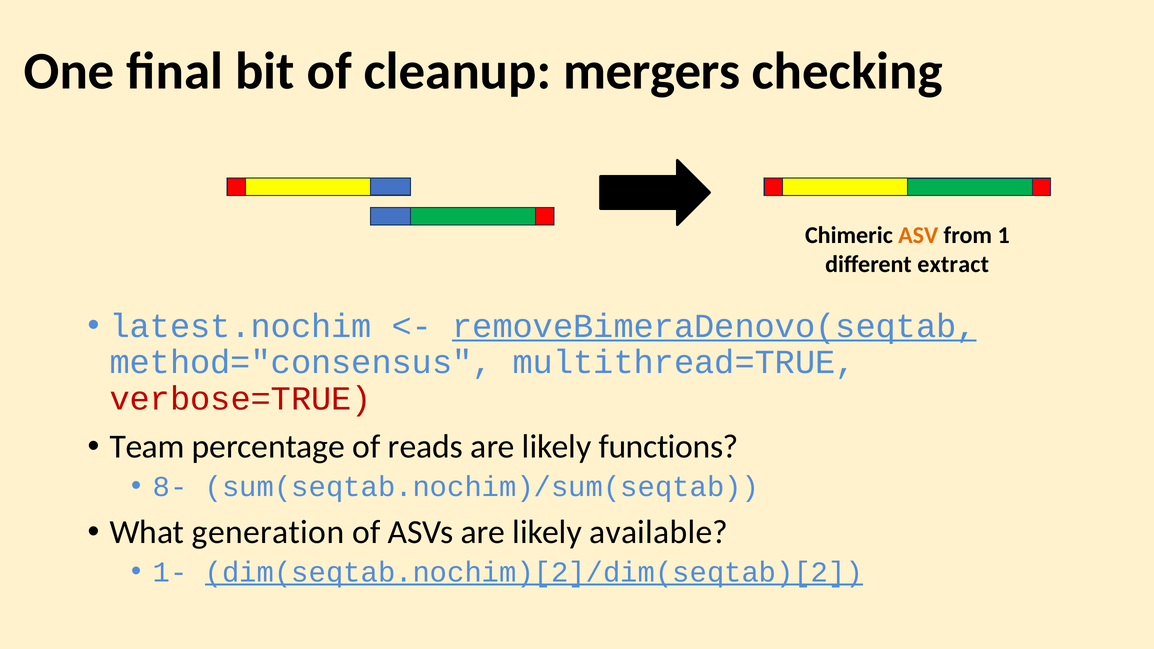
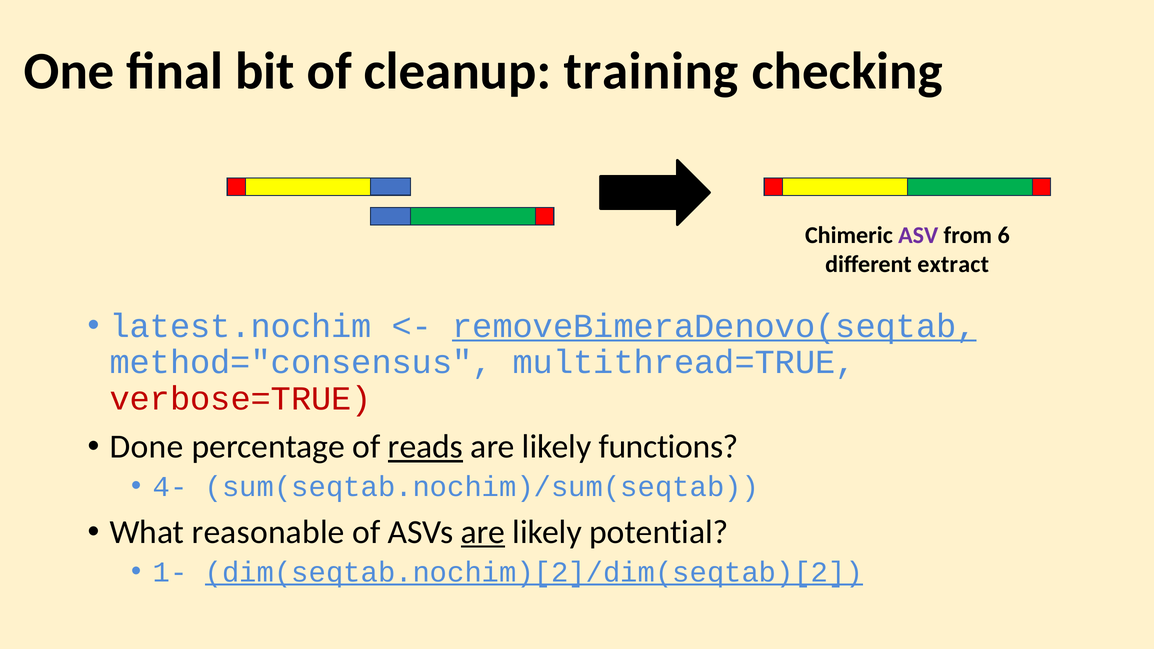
mergers: mergers -> training
ASV colour: orange -> purple
1: 1 -> 6
Team: Team -> Done
reads underline: none -> present
8-: 8- -> 4-
generation: generation -> reasonable
are at (483, 532) underline: none -> present
available: available -> potential
